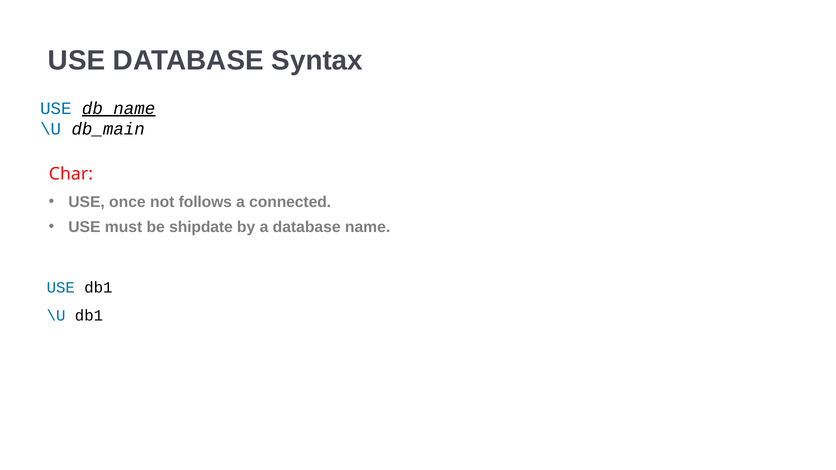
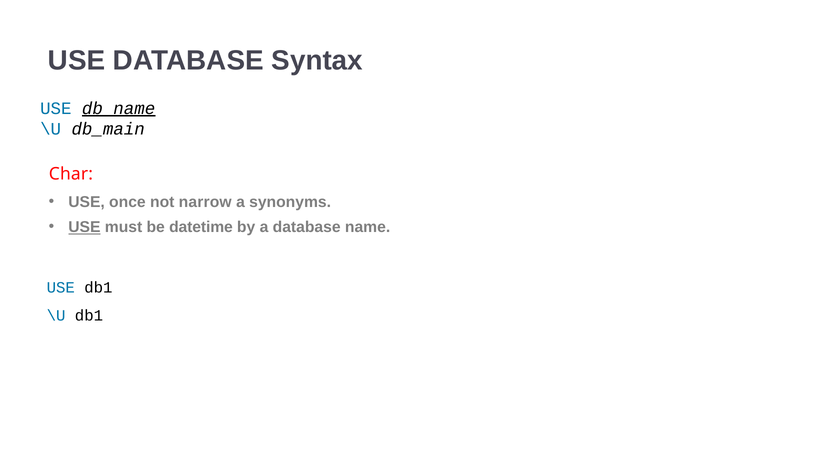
follows: follows -> narrow
connected: connected -> synonyms
USE at (84, 227) underline: none -> present
shipdate: shipdate -> datetime
